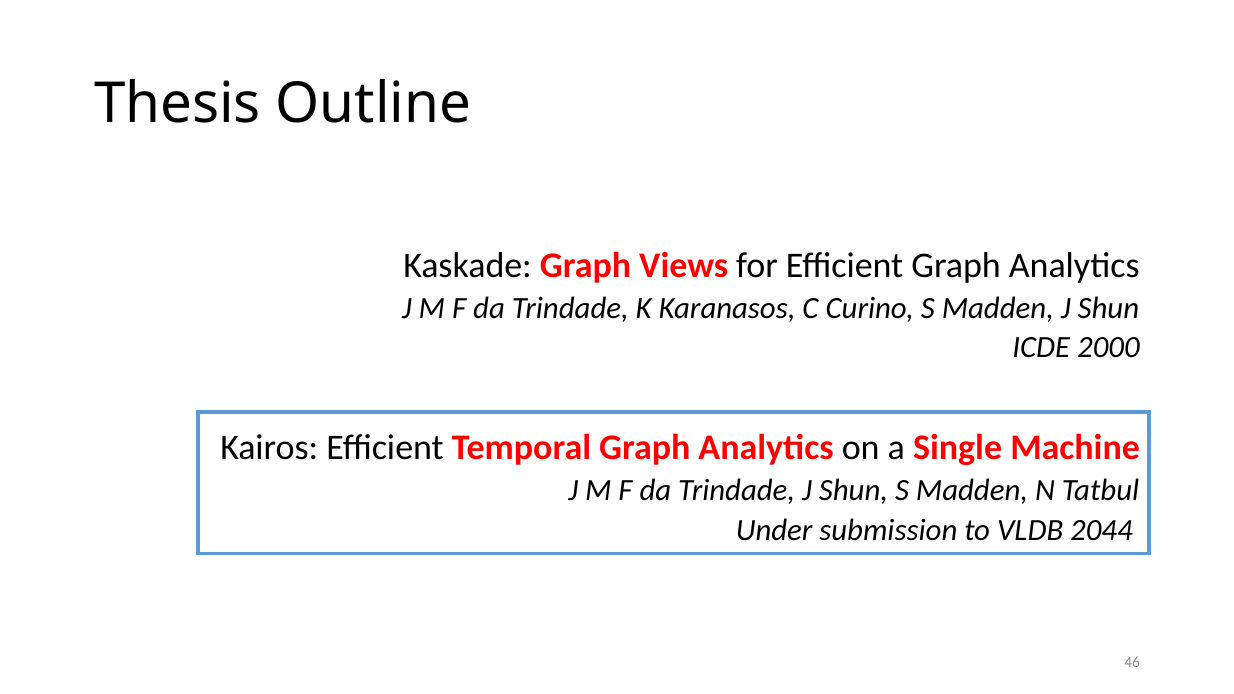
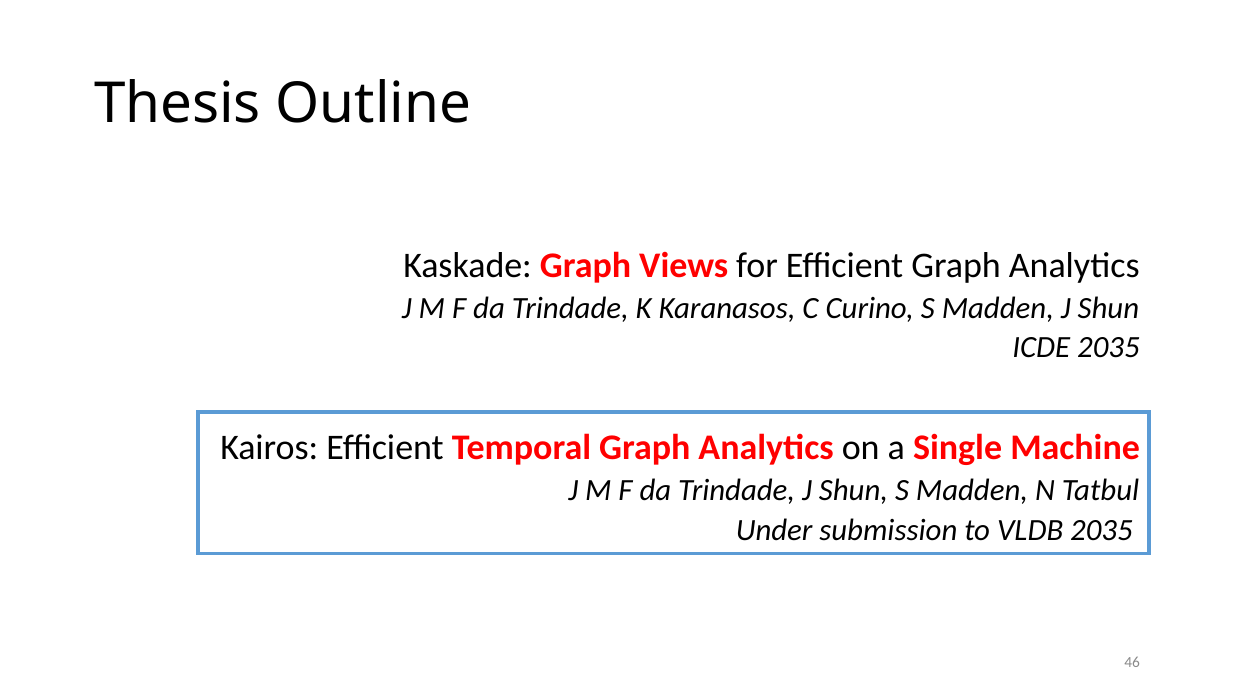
ICDE 2000: 2000 -> 2035
VLDB 2044: 2044 -> 2035
